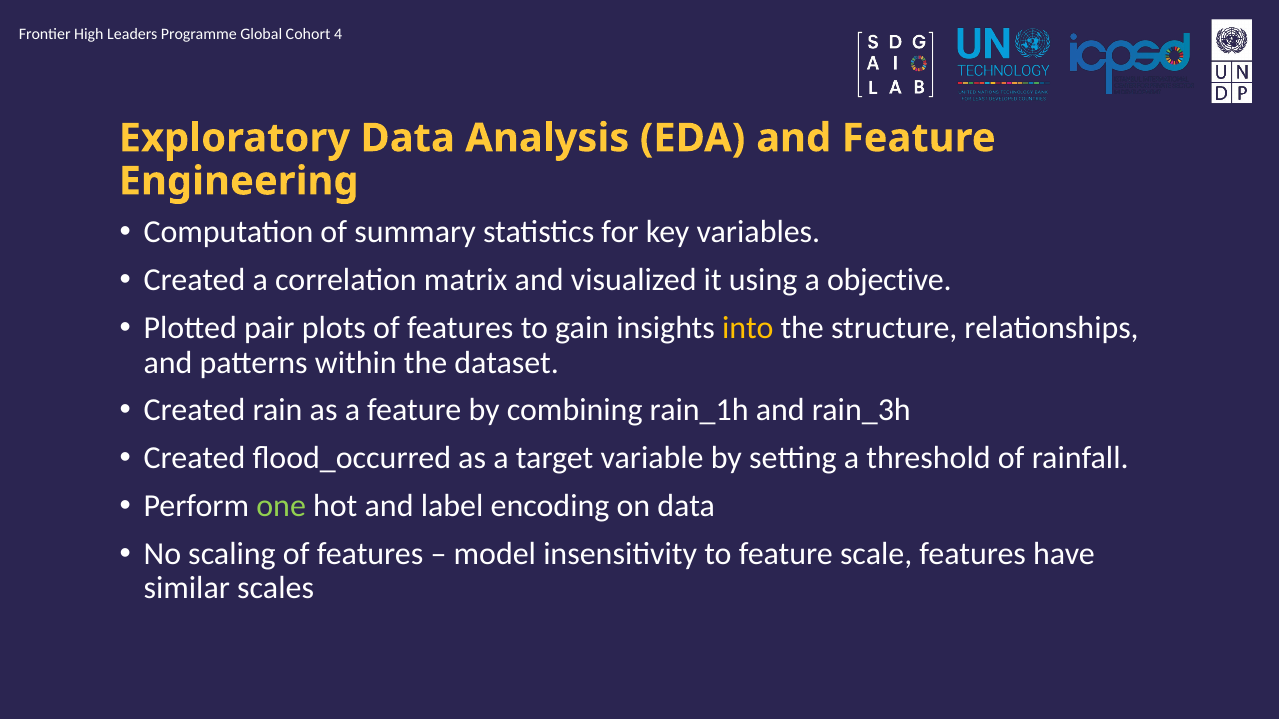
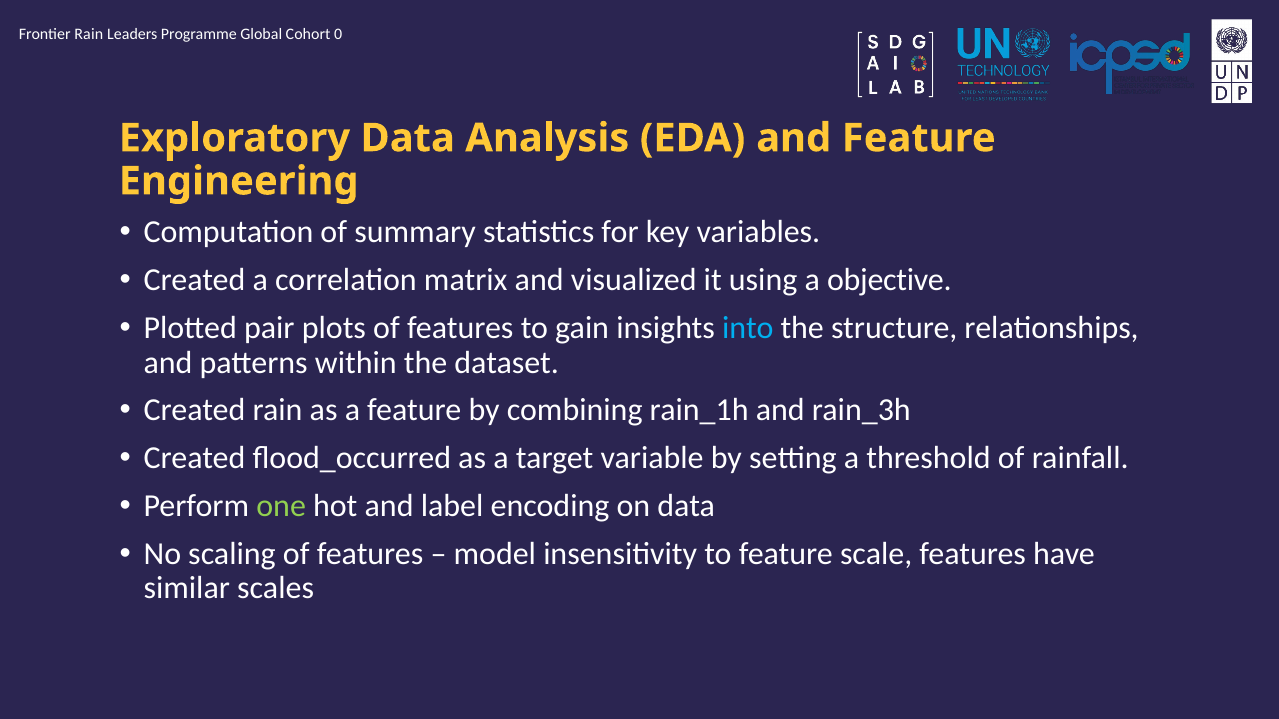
Frontier High: High -> Rain
4: 4 -> 0
into colour: yellow -> light blue
